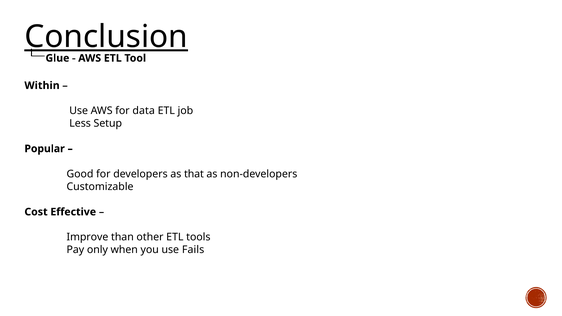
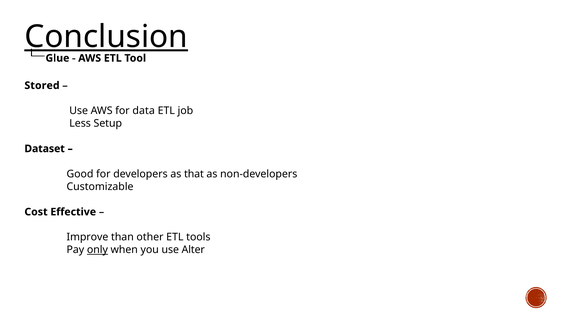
Within: Within -> Stored
Popular: Popular -> Dataset
only underline: none -> present
Fails: Fails -> Alter
